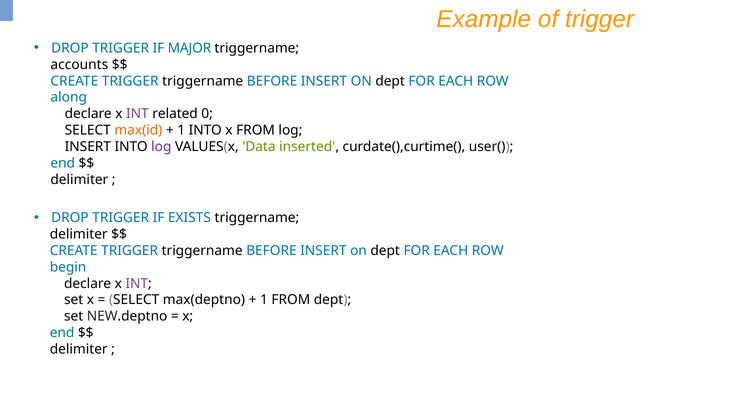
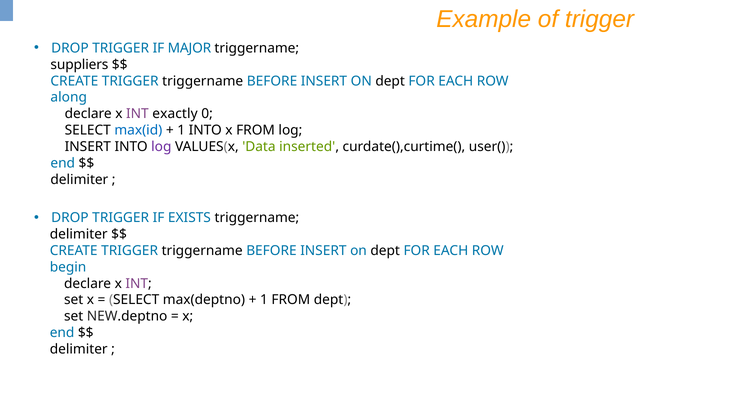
accounts: accounts -> suppliers
related: related -> exactly
max(id colour: orange -> blue
